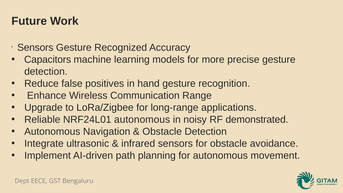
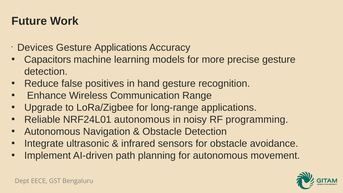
Sensors at (35, 47): Sensors -> Devices
Gesture Recognized: Recognized -> Applications
demonstrated: demonstrated -> programming
